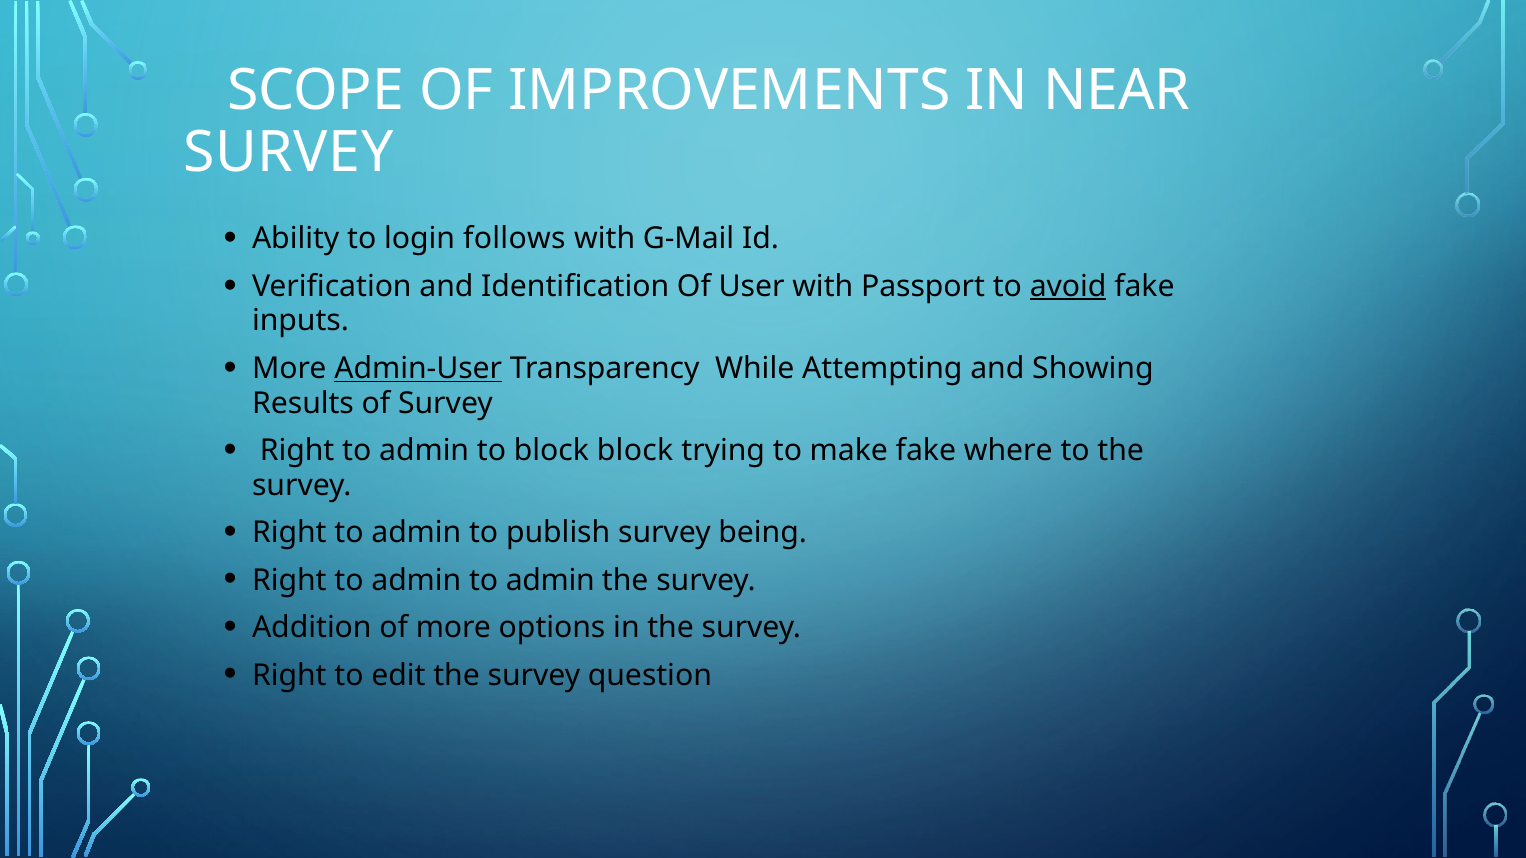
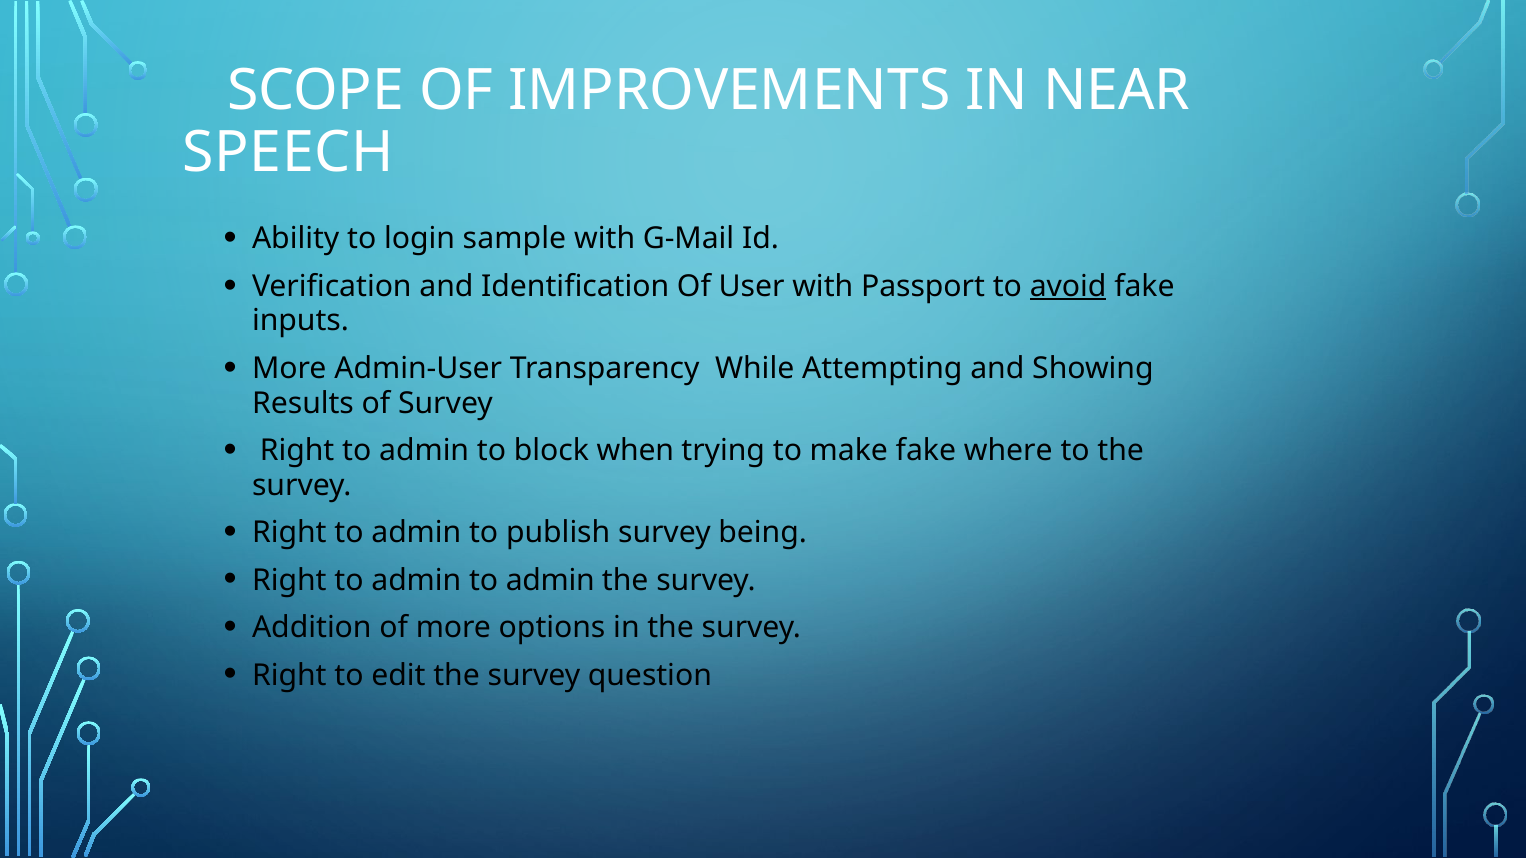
SURVEY at (288, 152): SURVEY -> SPEECH
follows: follows -> sample
Admin-User underline: present -> none
block block: block -> when
